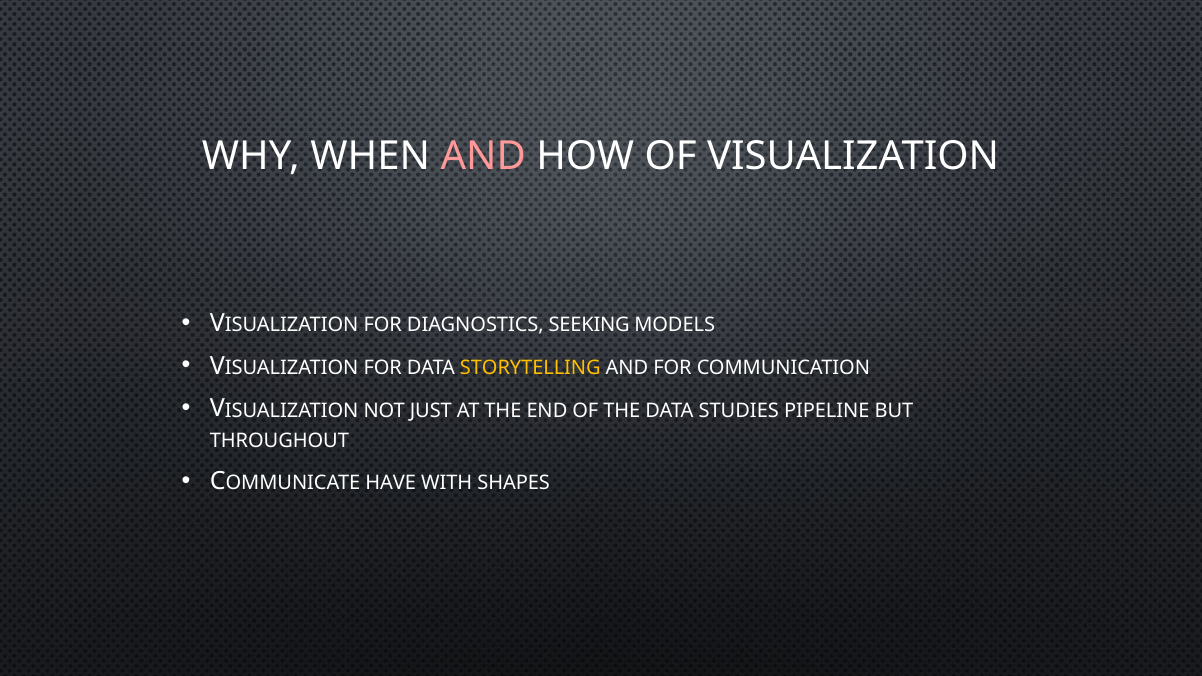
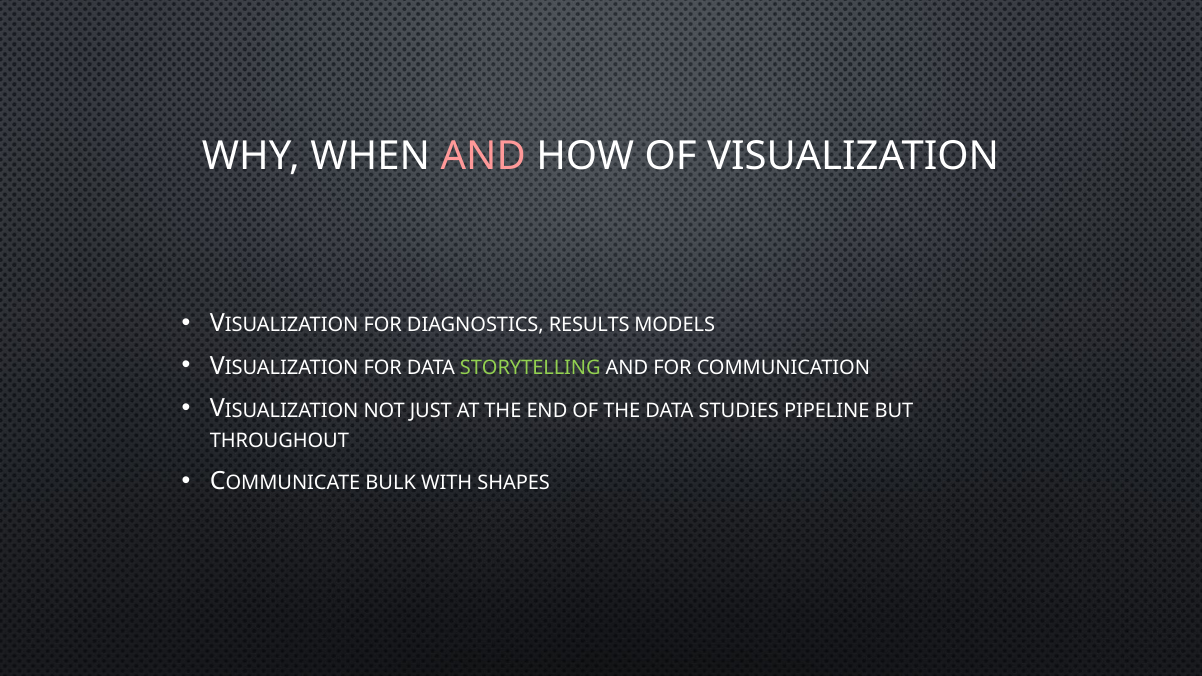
SEEKING: SEEKING -> RESULTS
STORYTELLING colour: yellow -> light green
HAVE: HAVE -> BULK
